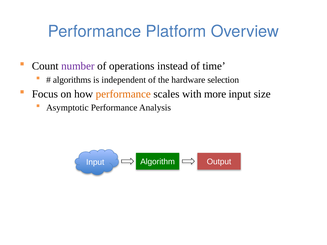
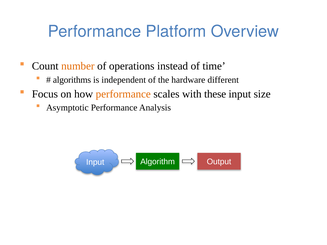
number colour: purple -> orange
selection: selection -> different
more: more -> these
